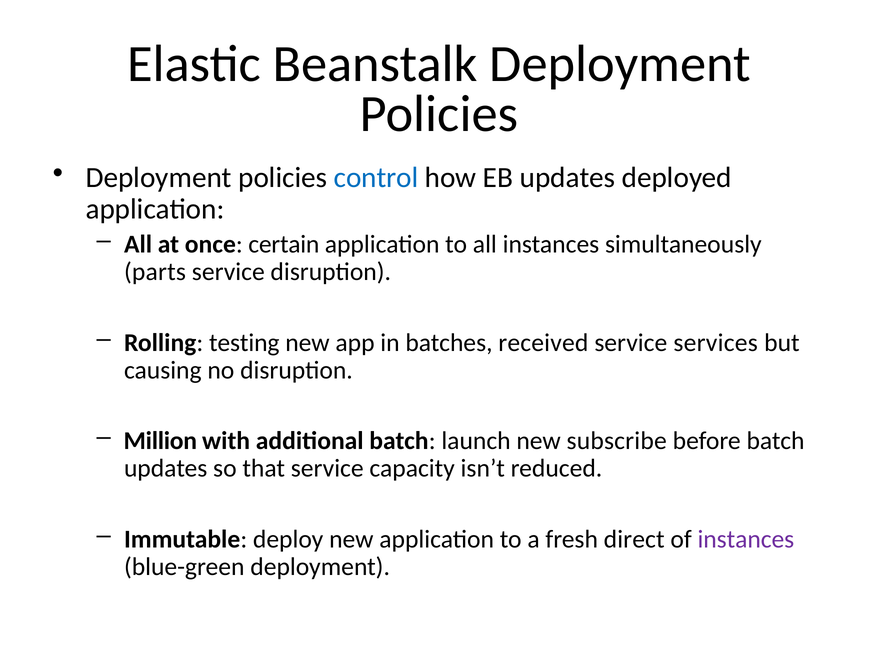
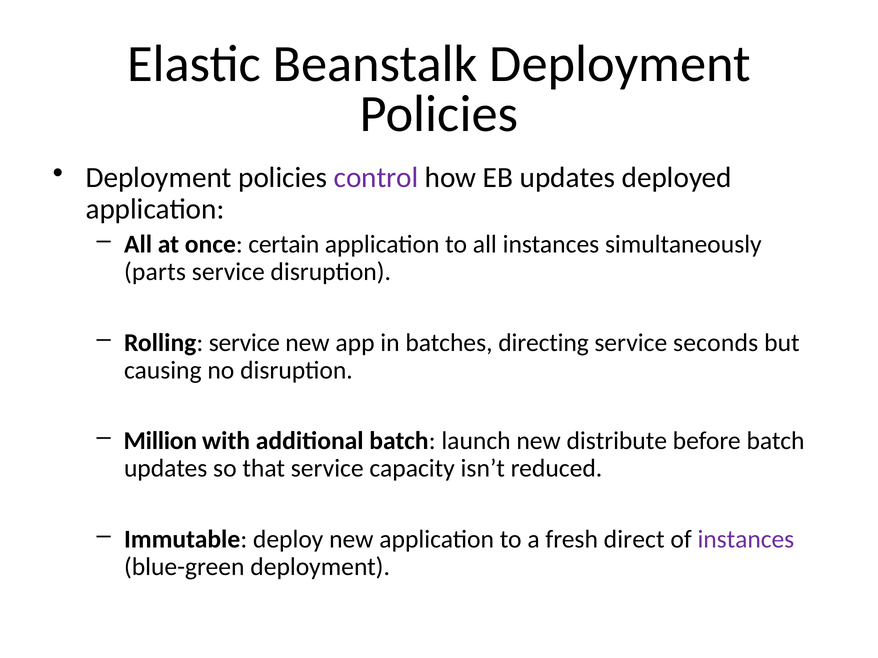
control colour: blue -> purple
Rolling testing: testing -> service
received: received -> directing
services: services -> seconds
subscribe: subscribe -> distribute
